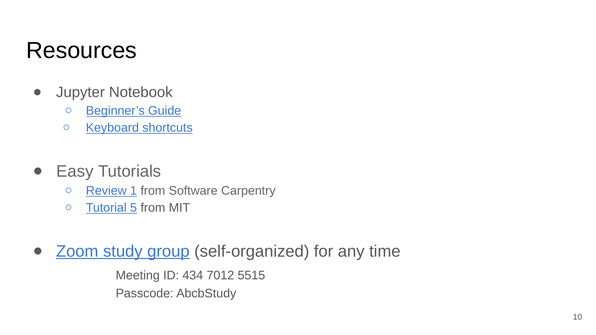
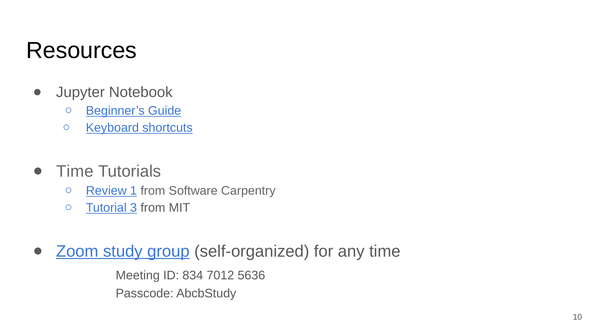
Easy at (75, 172): Easy -> Time
5: 5 -> 3
434: 434 -> 834
5515: 5515 -> 5636
